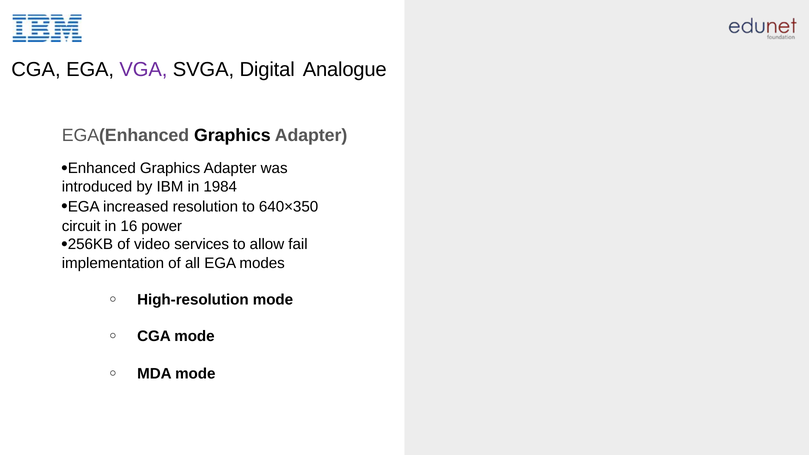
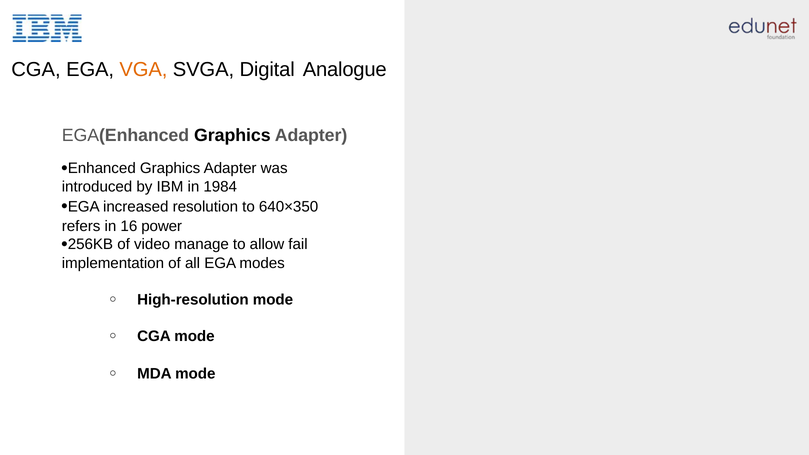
VGA colour: purple -> orange
circuit: circuit -> refers
services: services -> manage
